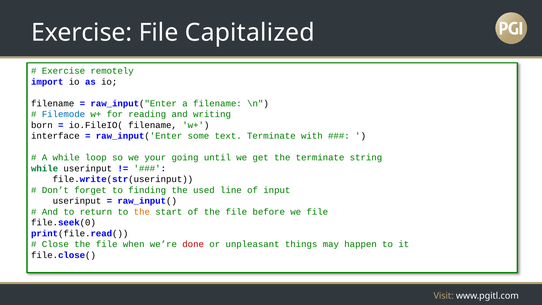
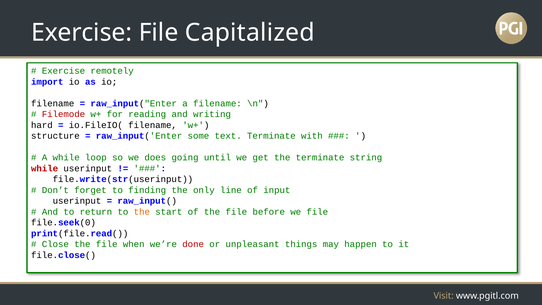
Filemode colour: blue -> red
born: born -> hard
interface: interface -> structure
your: your -> does
while at (45, 168) colour: green -> red
used: used -> only
